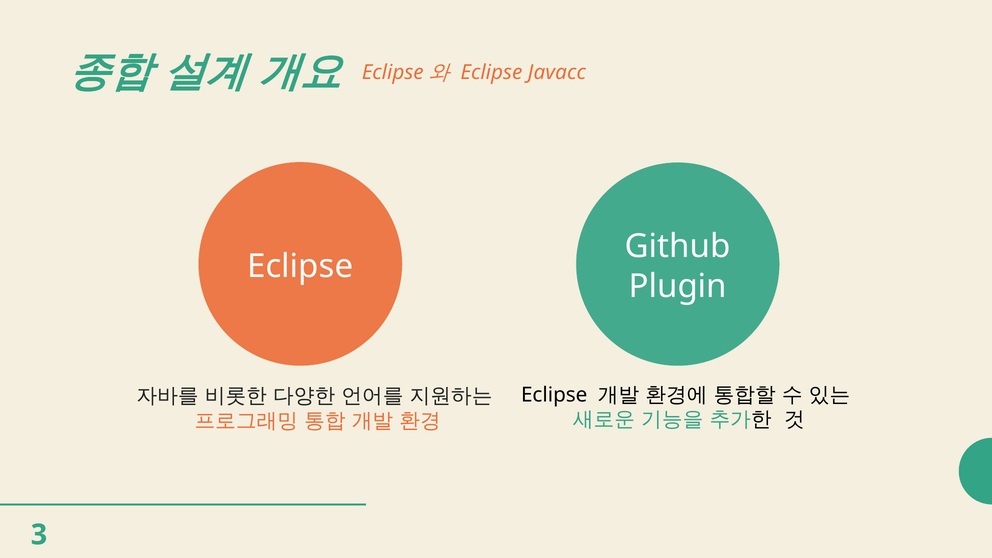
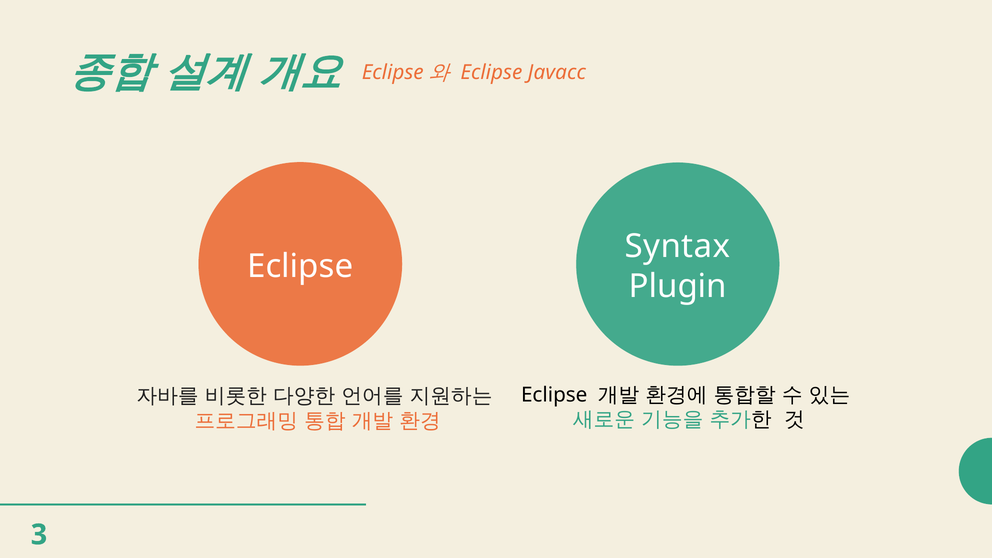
Github: Github -> Syntax
